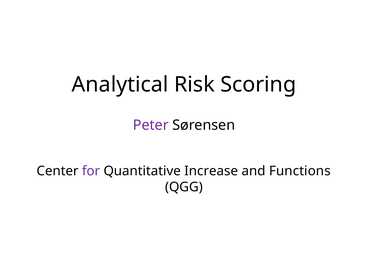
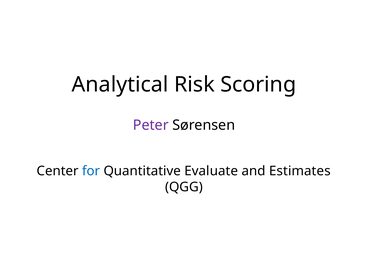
for colour: purple -> blue
Increase: Increase -> Evaluate
Functions: Functions -> Estimates
